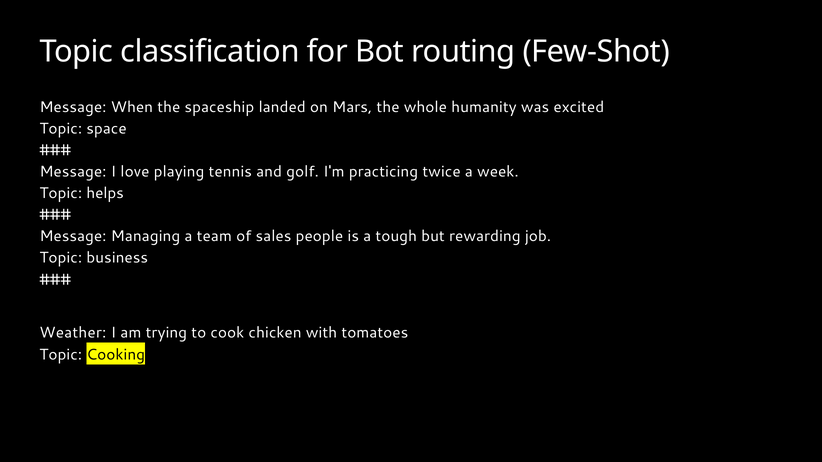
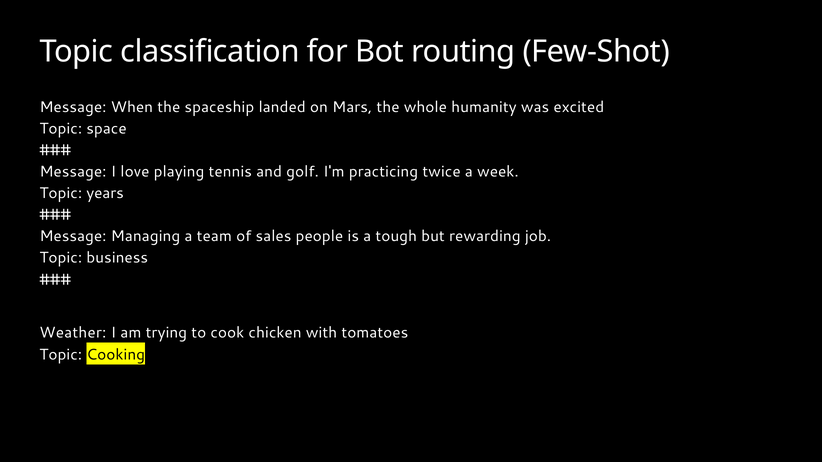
helps: helps -> years
